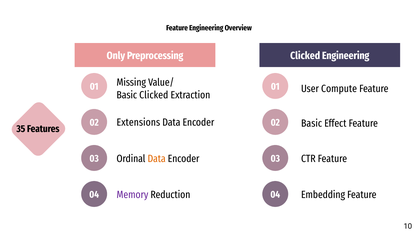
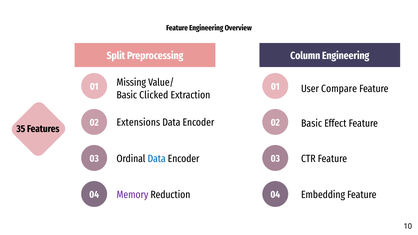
Only: Only -> Split
Preprocessing Clicked: Clicked -> Column
Compute: Compute -> Compare
Data at (157, 159) colour: orange -> blue
